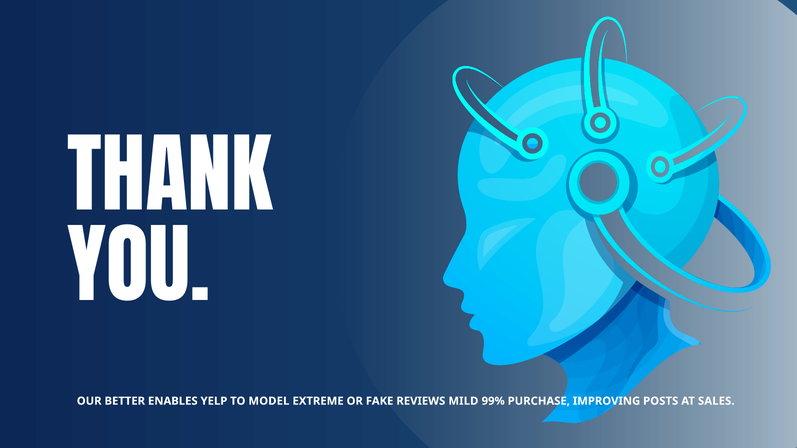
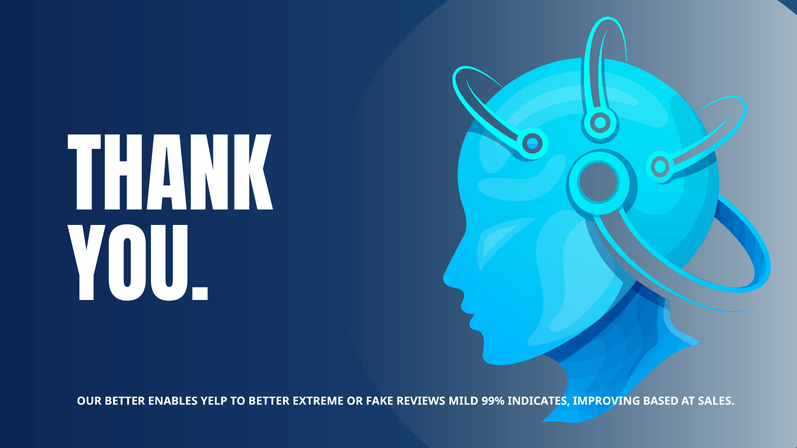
TO MODEL: MODEL -> BETTER
PURCHASE: PURCHASE -> INDICATES
POSTS: POSTS -> BASED
